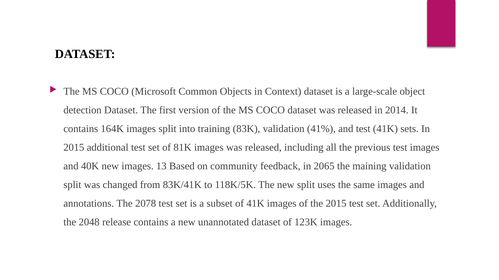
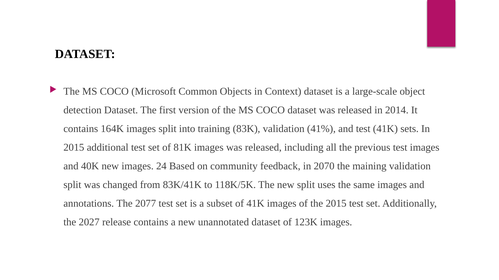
13: 13 -> 24
2065: 2065 -> 2070
2078: 2078 -> 2077
2048: 2048 -> 2027
